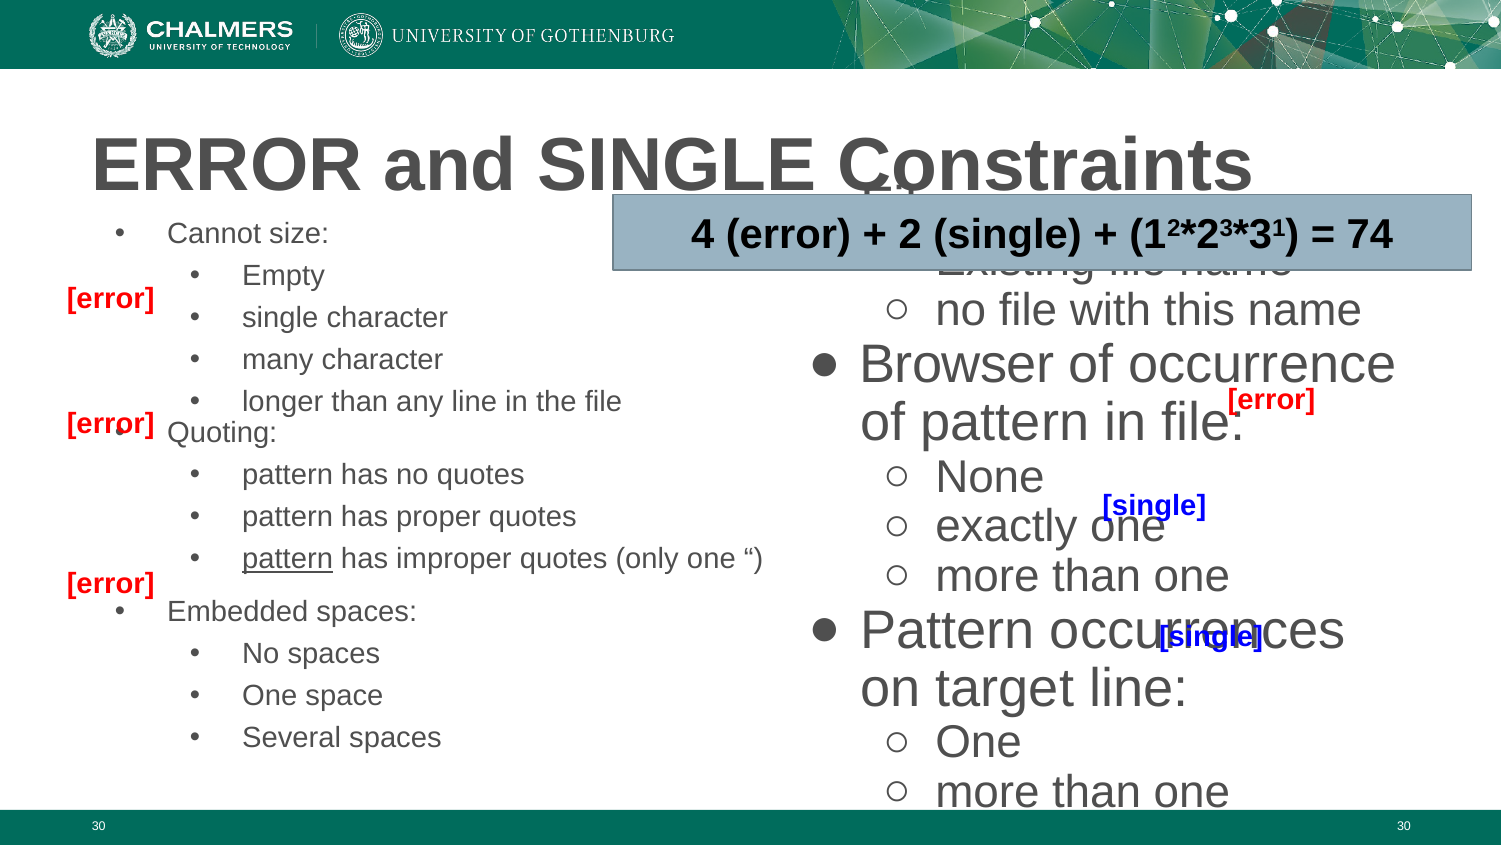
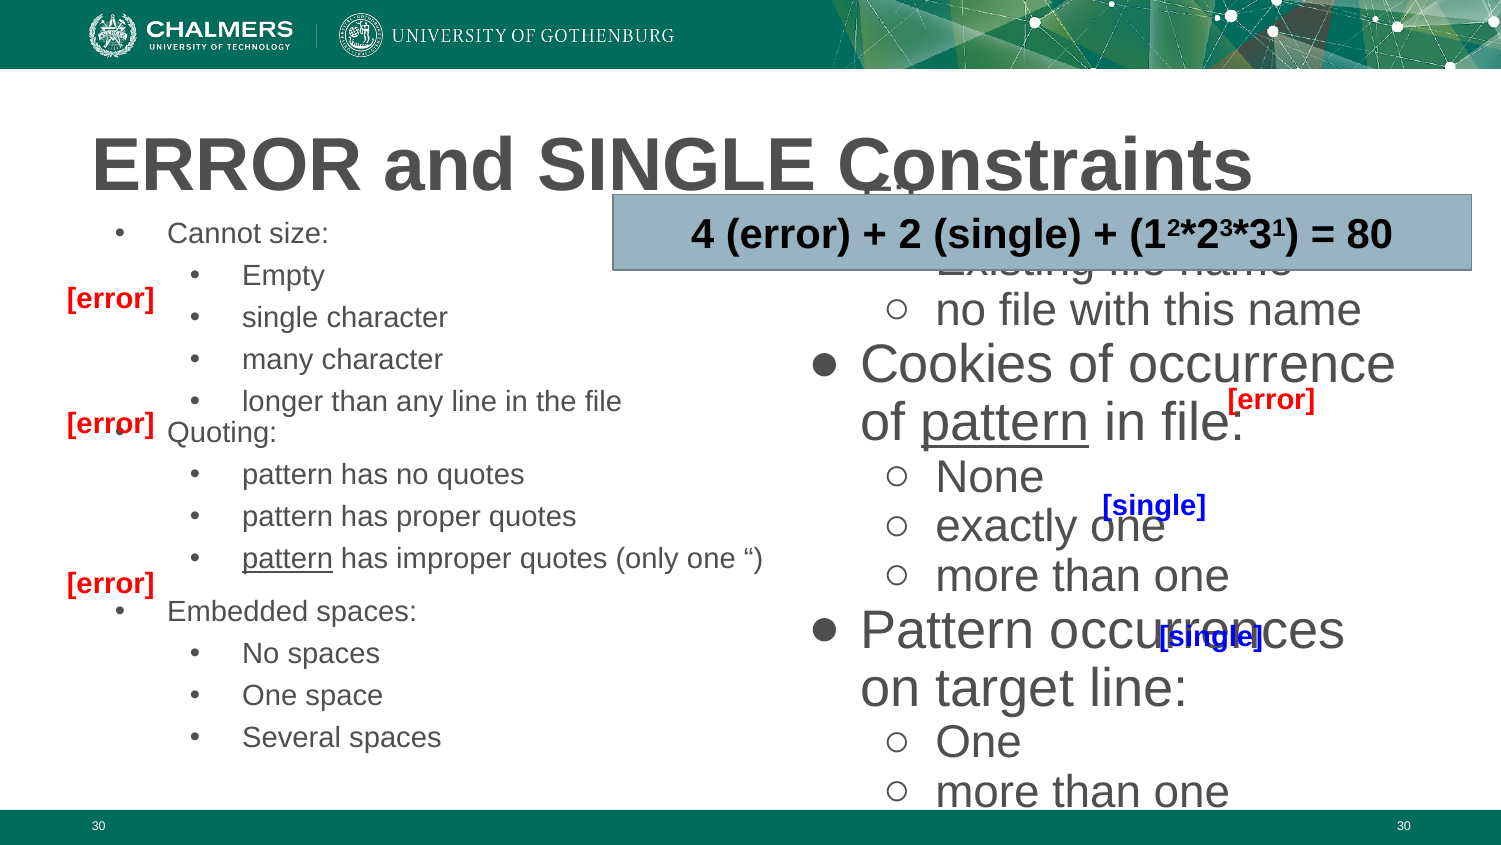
74: 74 -> 80
Browser: Browser -> Cookies
pattern at (1005, 423) underline: none -> present
